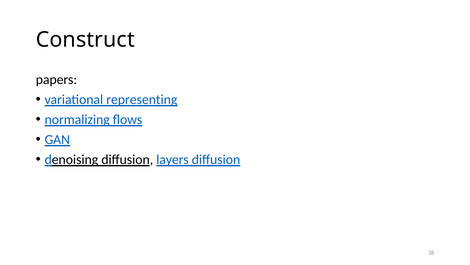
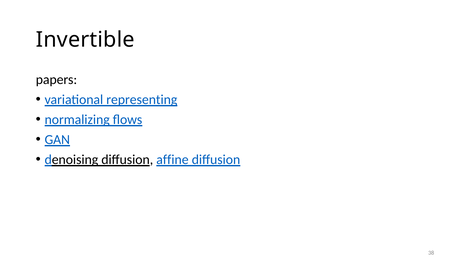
Construct: Construct -> Invertible
layers: layers -> affine
